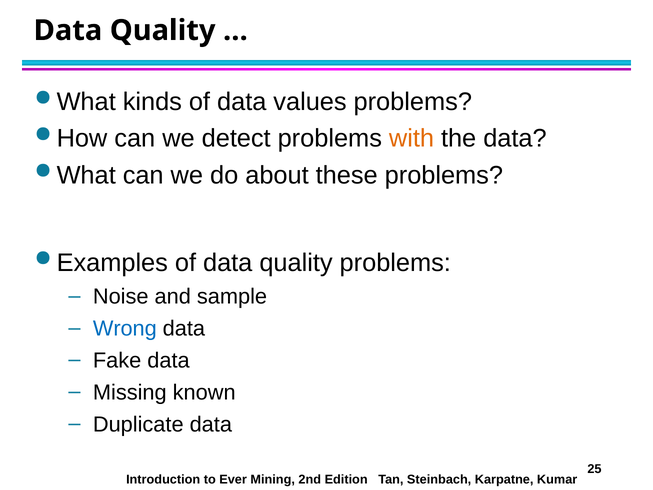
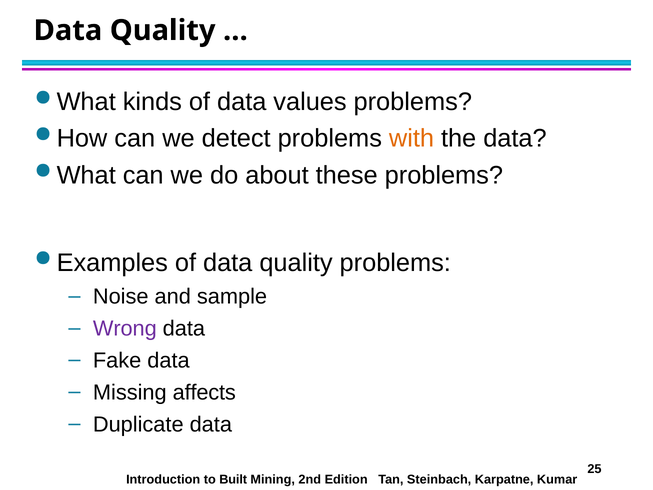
Wrong colour: blue -> purple
known: known -> affects
Ever: Ever -> Built
